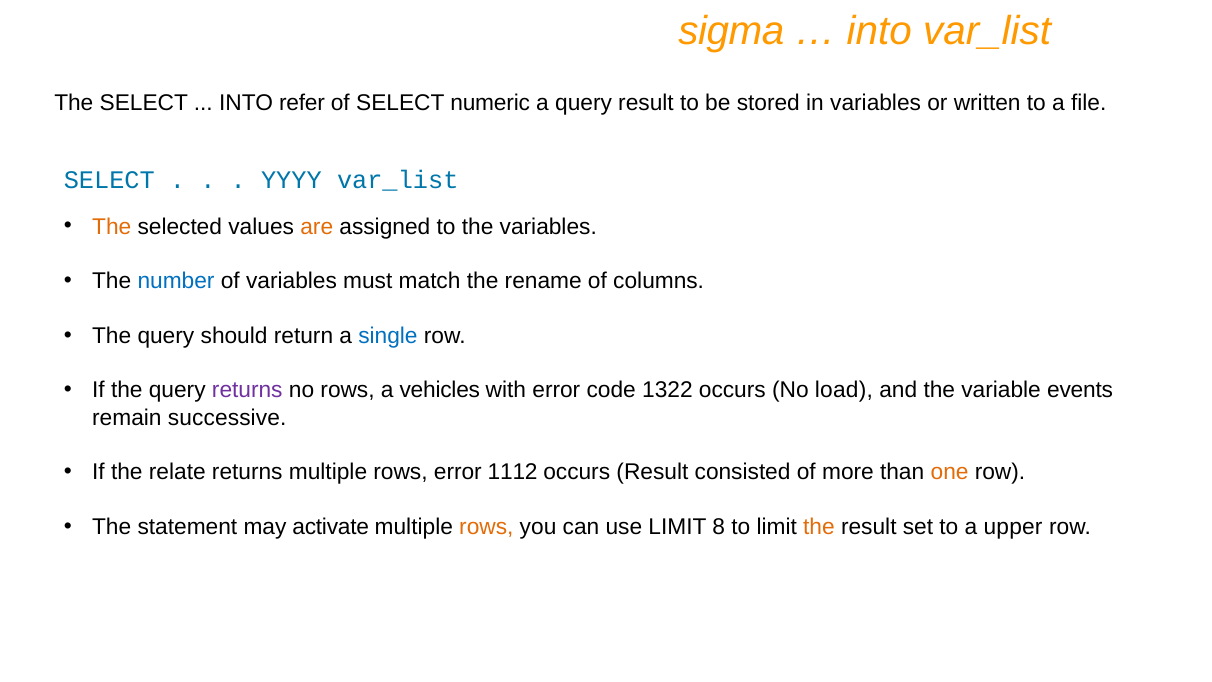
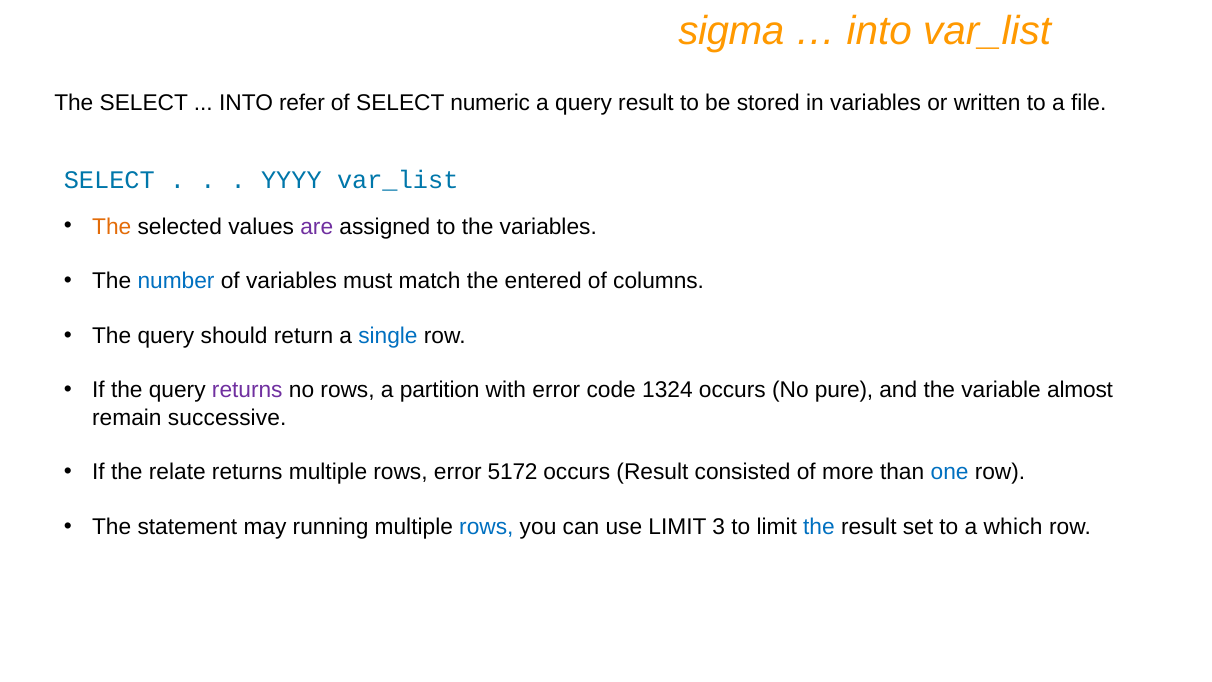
are colour: orange -> purple
rename: rename -> entered
vehicles: vehicles -> partition
1322: 1322 -> 1324
load: load -> pure
events: events -> almost
1112: 1112 -> 5172
one colour: orange -> blue
activate: activate -> running
rows at (486, 527) colour: orange -> blue
8: 8 -> 3
the at (819, 527) colour: orange -> blue
upper: upper -> which
